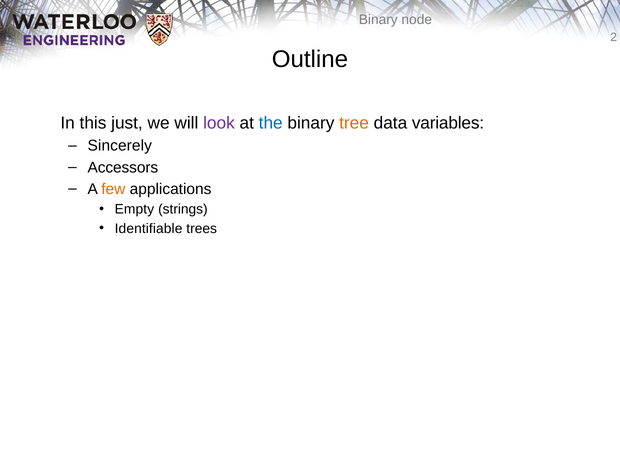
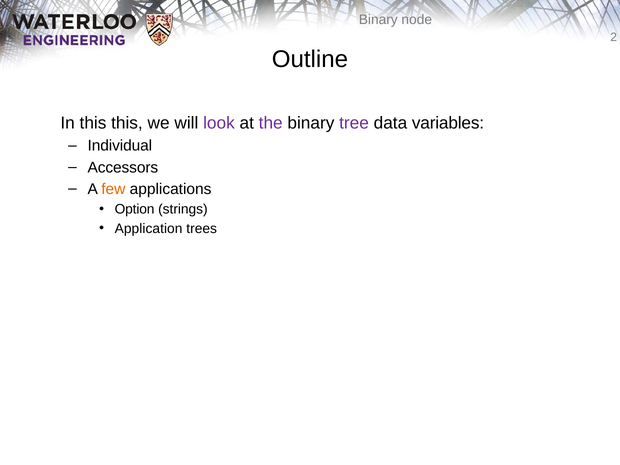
this just: just -> this
the colour: blue -> purple
tree colour: orange -> purple
Sincerely: Sincerely -> Individual
Empty: Empty -> Option
Identifiable: Identifiable -> Application
